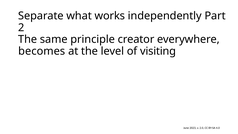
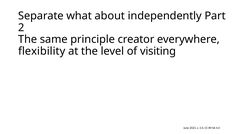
works: works -> about
becomes: becomes -> flexibility
